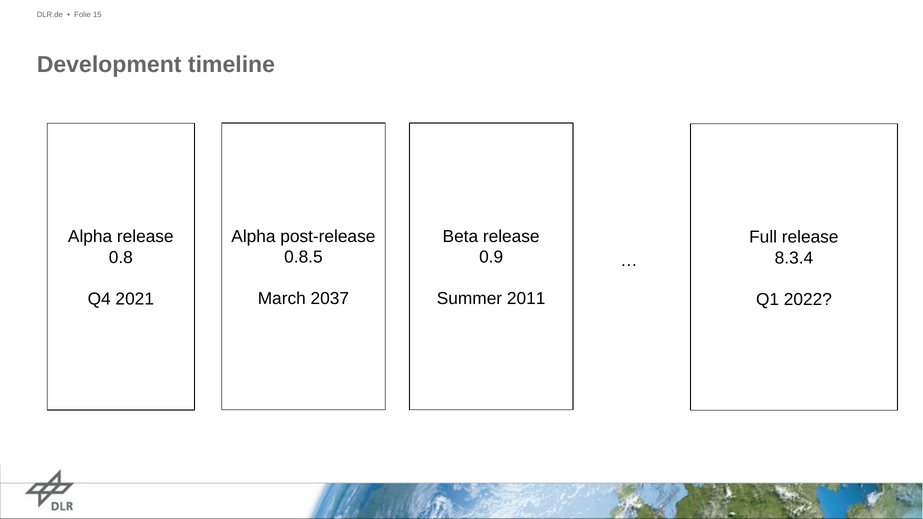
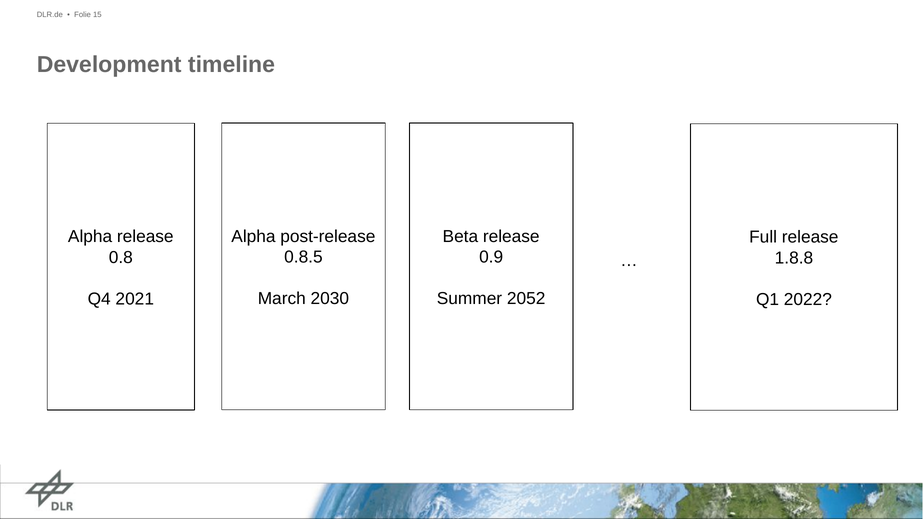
8.3.4: 8.3.4 -> 1.8.8
2037: 2037 -> 2030
2011: 2011 -> 2052
